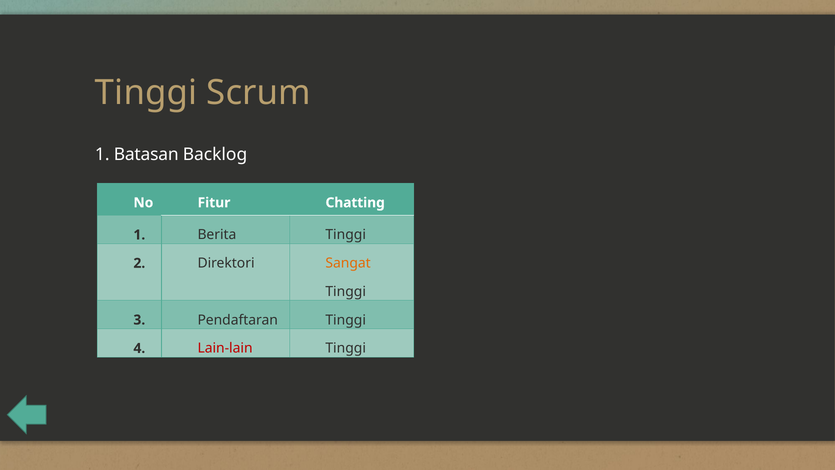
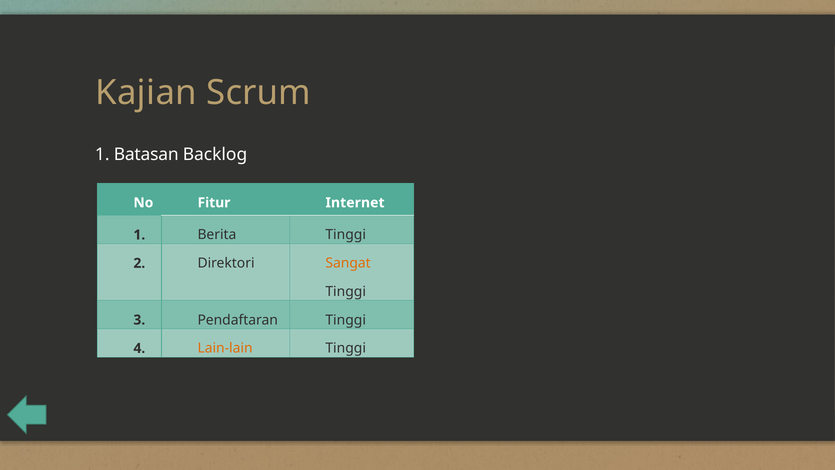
Tinggi at (146, 93): Tinggi -> Kajian
Chatting: Chatting -> Internet
Lain-lain colour: red -> orange
